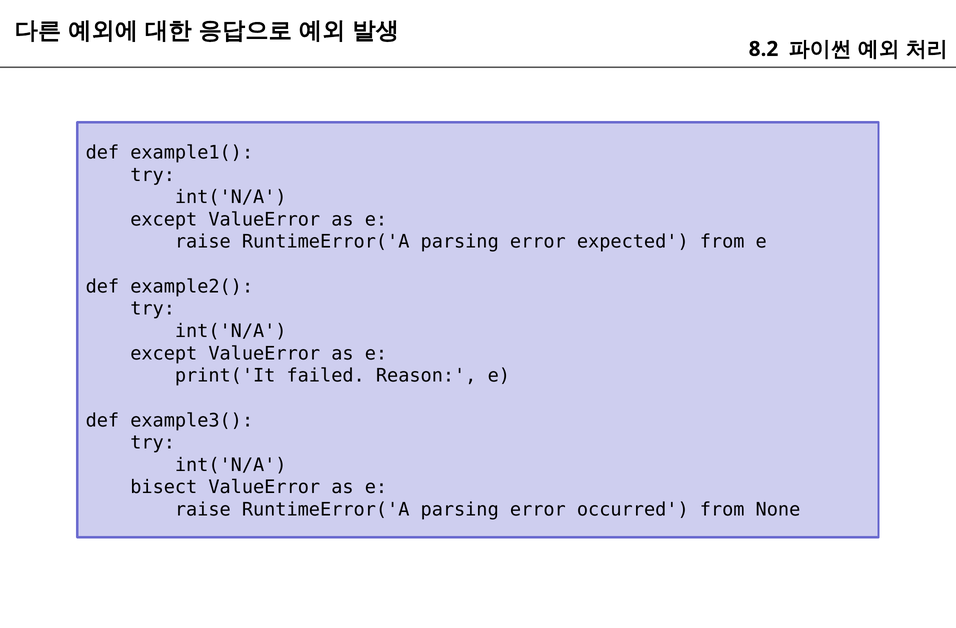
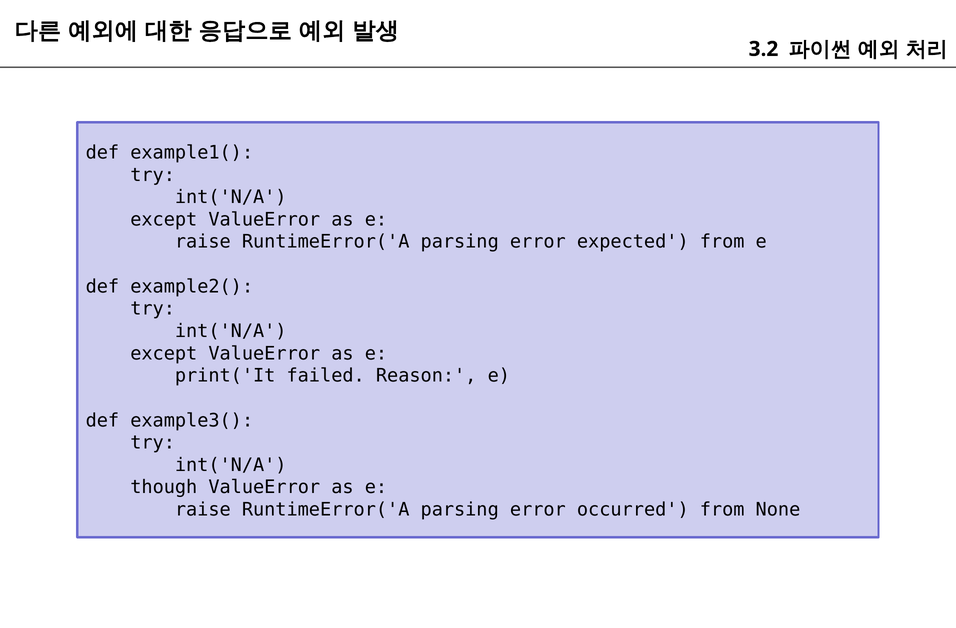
8.2: 8.2 -> 3.2
bisect: bisect -> though
